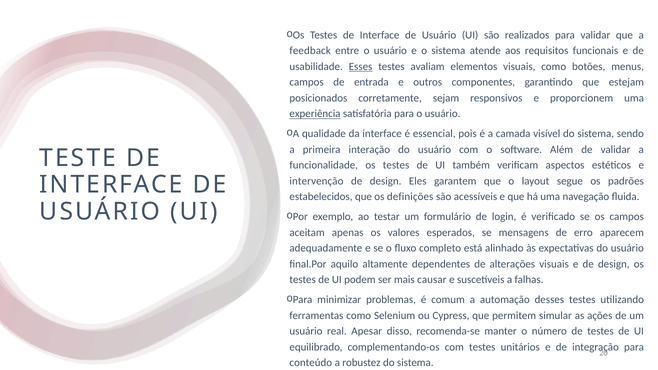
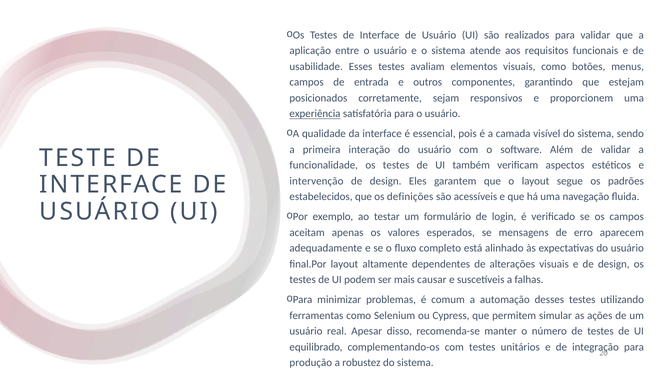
feedback: feedback -> aplicação
Esses underline: present -> none
final.Por aquilo: aquilo -> layout
conteúdo: conteúdo -> produção
